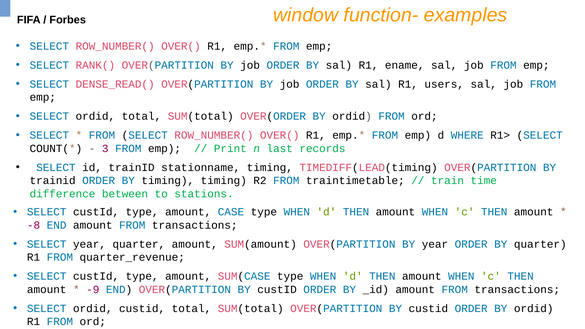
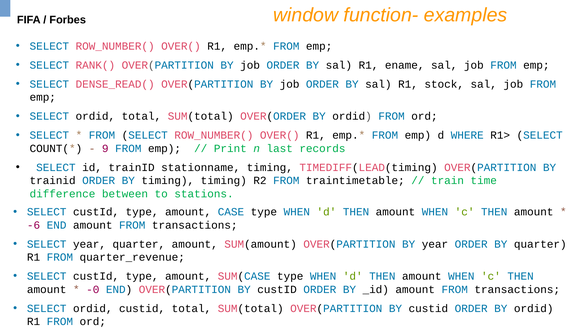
users: users -> stock
3: 3 -> 9
-8: -8 -> -6
-9: -9 -> -0
